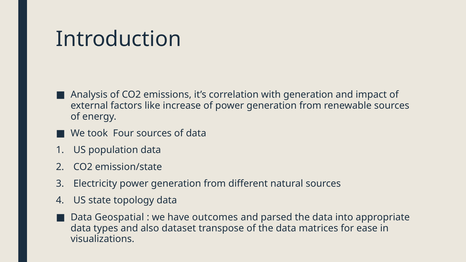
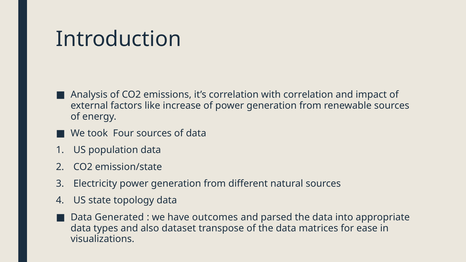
with generation: generation -> correlation
Geospatial: Geospatial -> Generated
